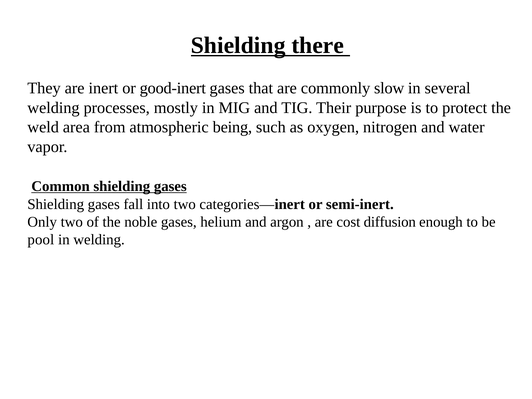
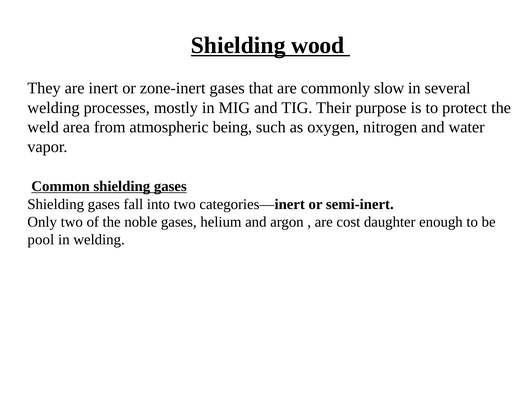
there: there -> wood
good-inert: good-inert -> zone-inert
diffusion: diffusion -> daughter
